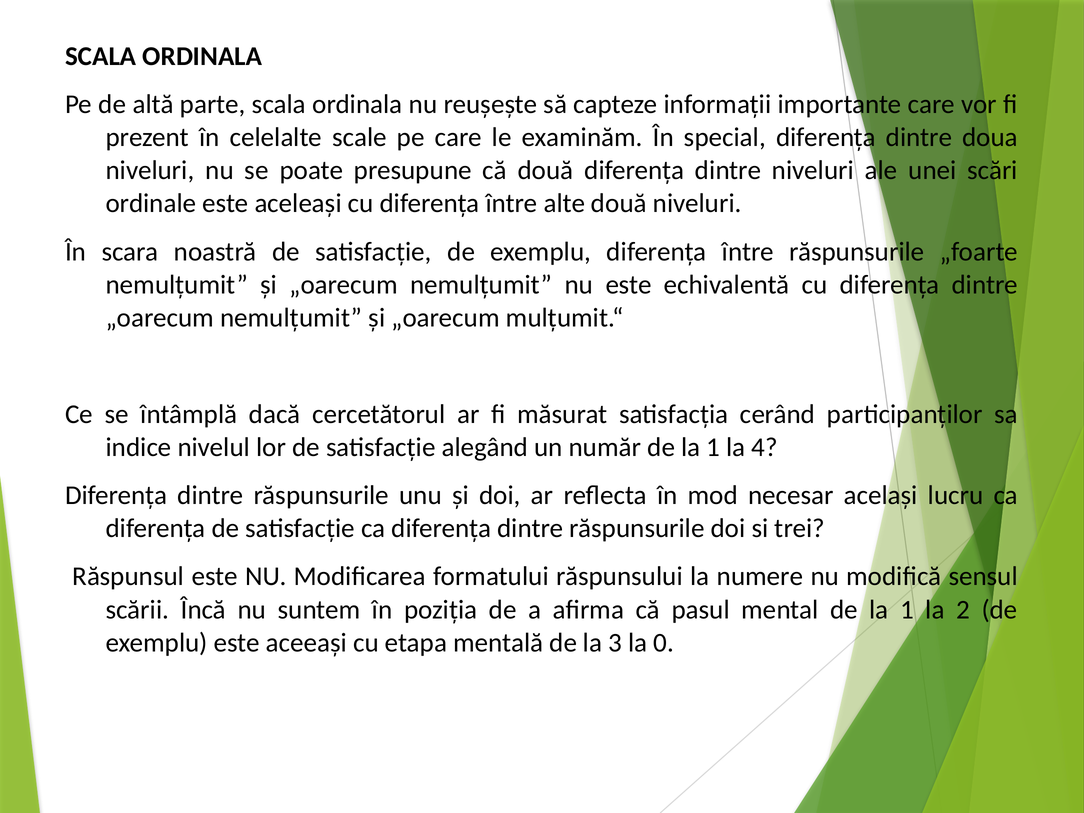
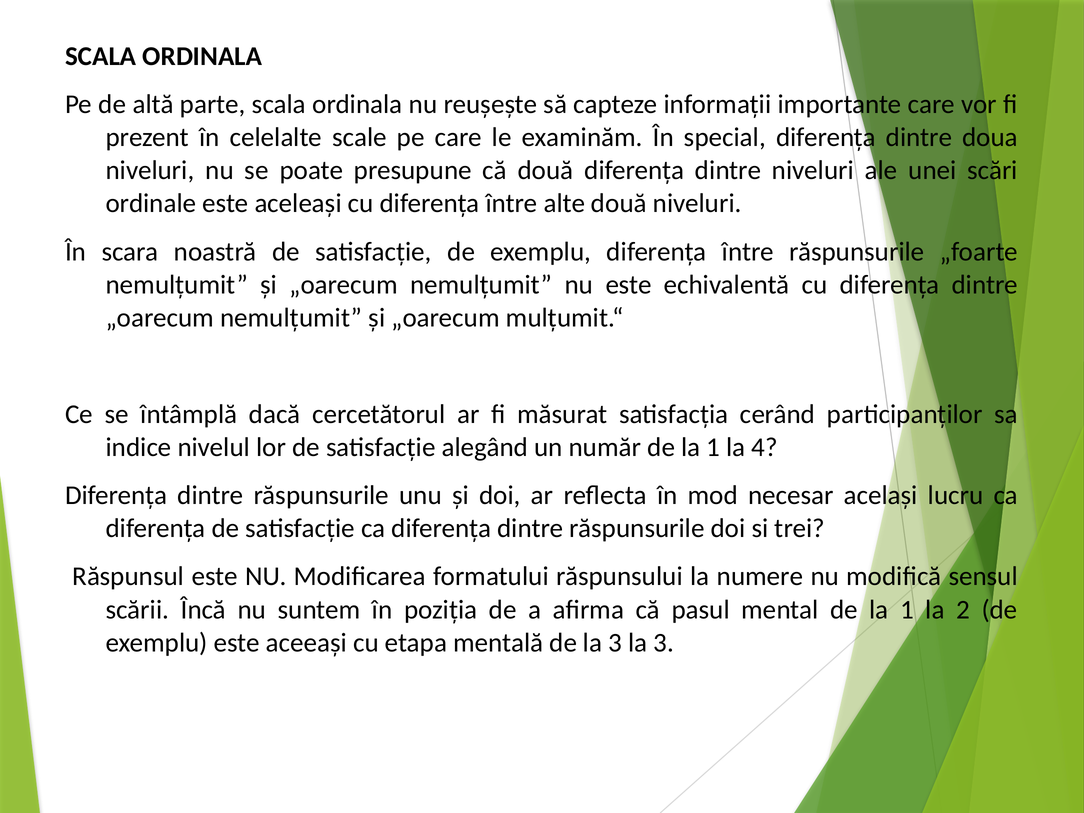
3 la 0: 0 -> 3
